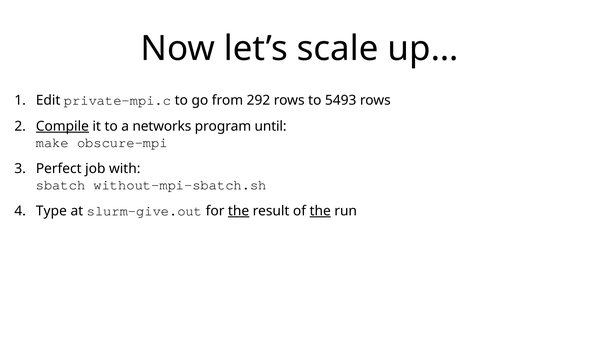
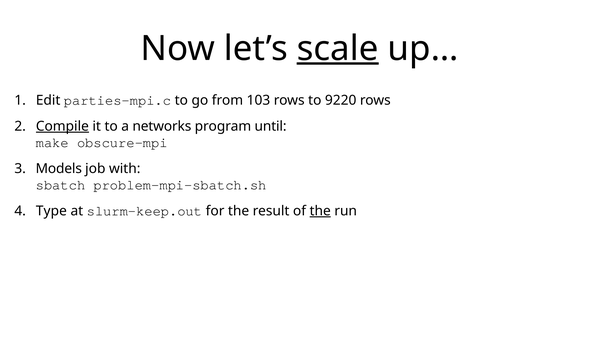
scale underline: none -> present
private-mpi.c: private-mpi.c -> parties-mpi.c
292: 292 -> 103
5493: 5493 -> 9220
Perfect: Perfect -> Models
without-mpi-sbatch.sh: without-mpi-sbatch.sh -> problem-mpi-sbatch.sh
slurm-give.out: slurm-give.out -> slurm-keep.out
the at (239, 211) underline: present -> none
